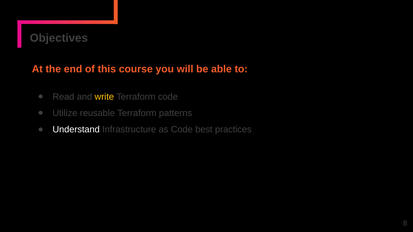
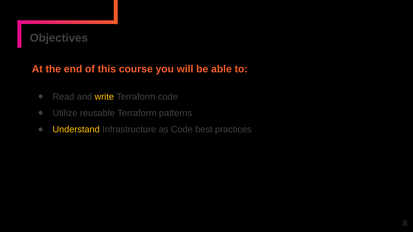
Understand colour: white -> yellow
